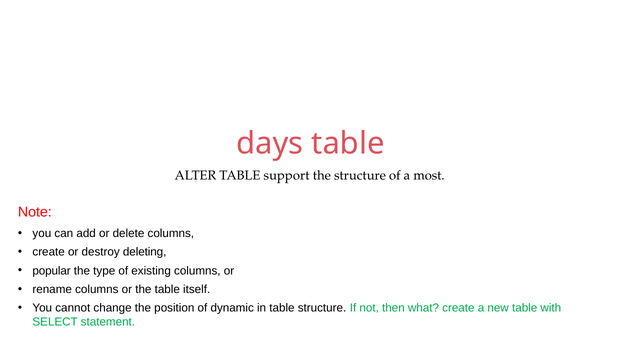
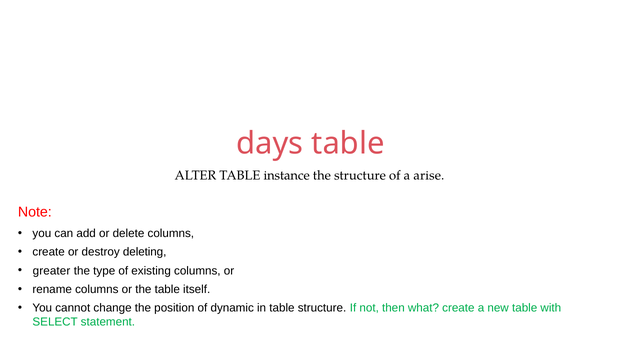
support: support -> instance
most: most -> arise
popular: popular -> greater
